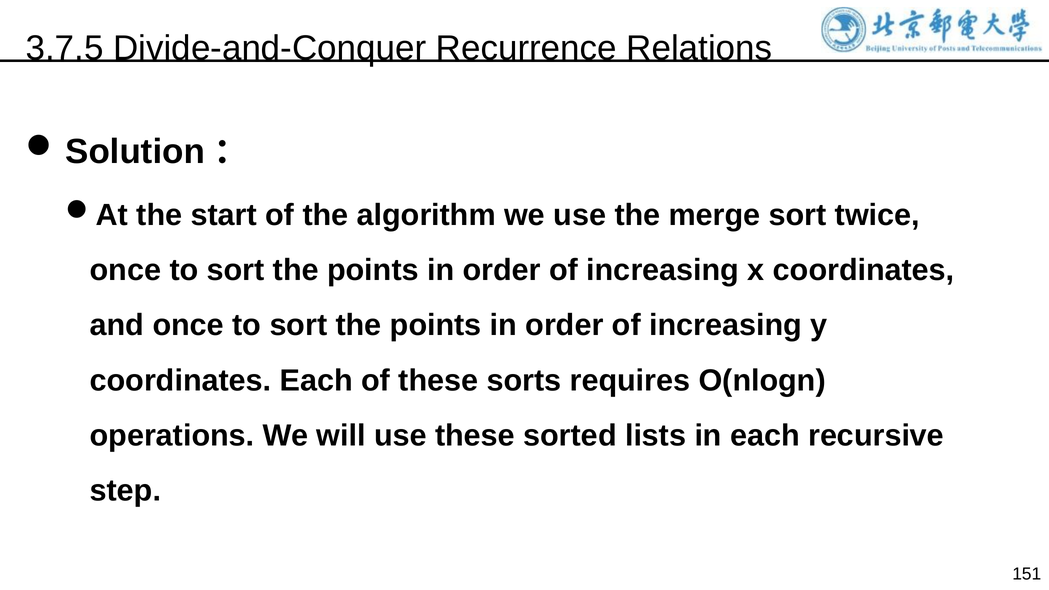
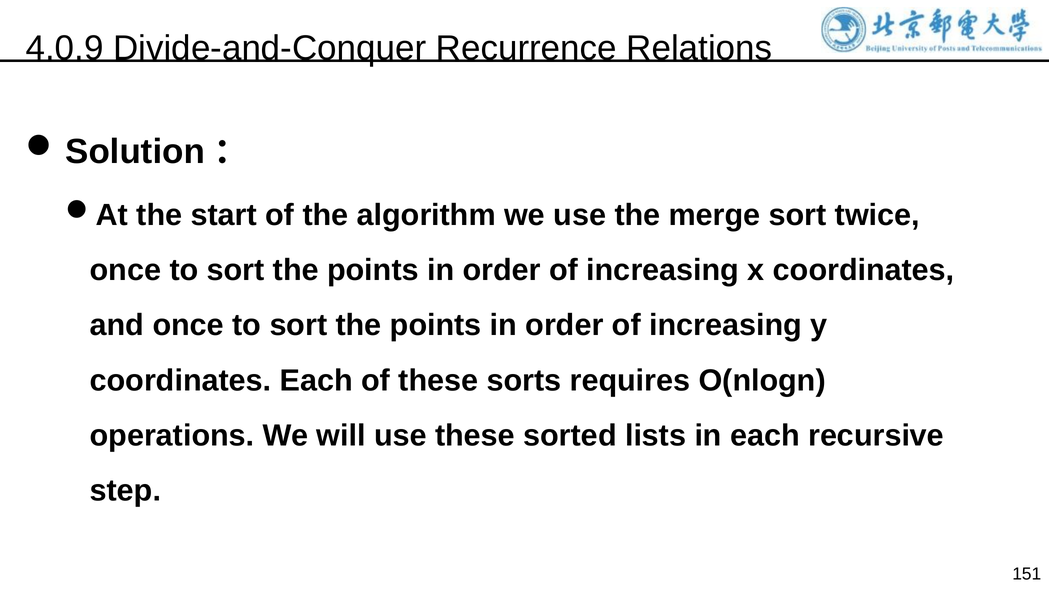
3.7.5: 3.7.5 -> 4.0.9
